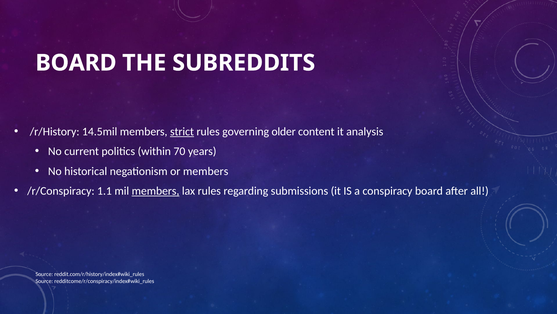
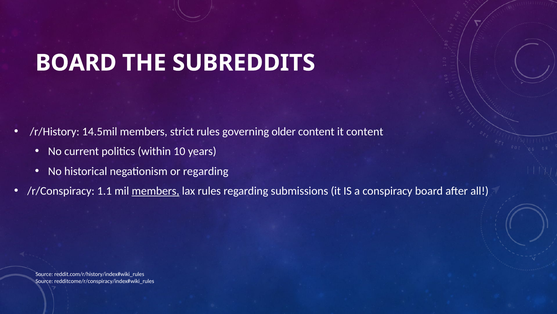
strict underline: present -> none
it analysis: analysis -> content
70: 70 -> 10
or members: members -> regarding
